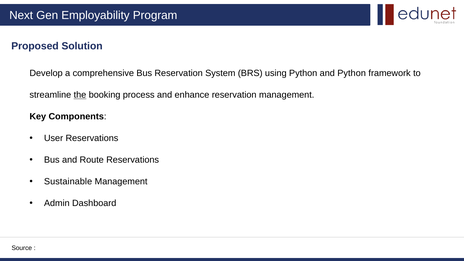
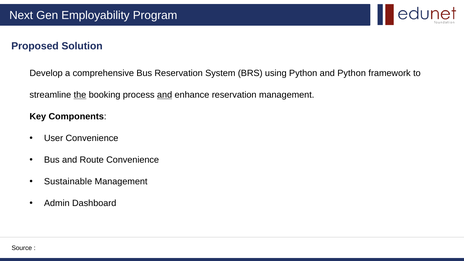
and at (165, 95) underline: none -> present
User Reservations: Reservations -> Convenience
Route Reservations: Reservations -> Convenience
